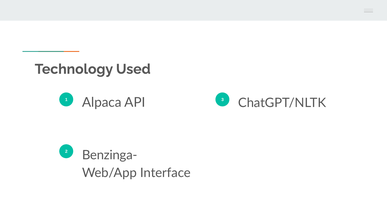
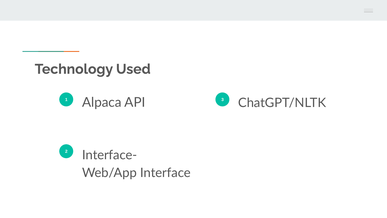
Benzinga-: Benzinga- -> Interface-
